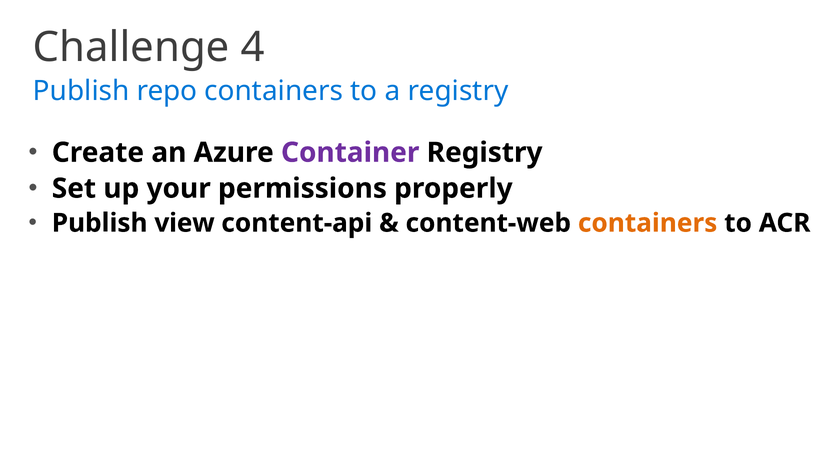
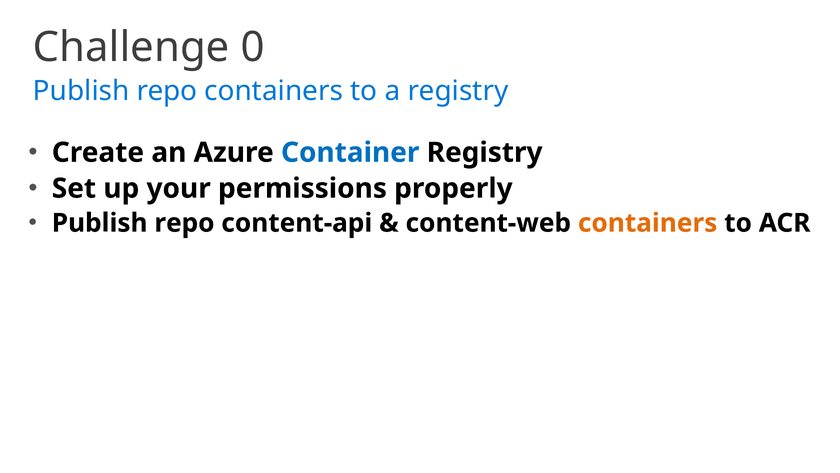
4: 4 -> 0
Container colour: purple -> blue
view at (185, 223): view -> repo
